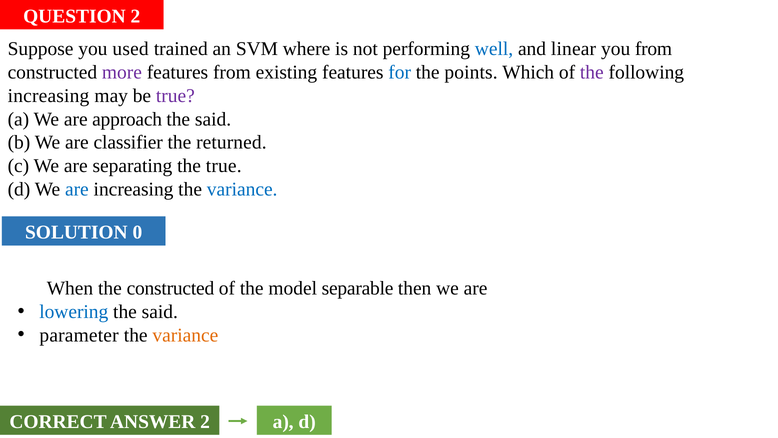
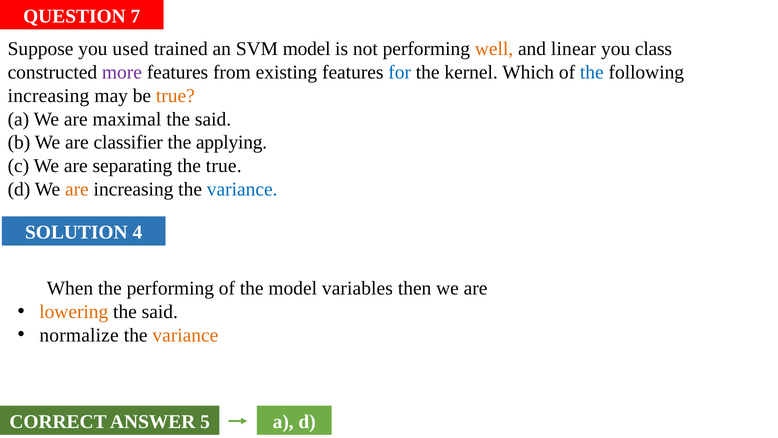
QUESTION 2: 2 -> 7
SVM where: where -> model
well colour: blue -> orange
you from: from -> class
points: points -> kernel
the at (592, 72) colour: purple -> blue
true at (175, 96) colour: purple -> orange
approach: approach -> maximal
returned: returned -> applying
are at (77, 189) colour: blue -> orange
0: 0 -> 4
the constructed: constructed -> performing
separable: separable -> variables
lowering colour: blue -> orange
parameter: parameter -> normalize
ANSWER 2: 2 -> 5
